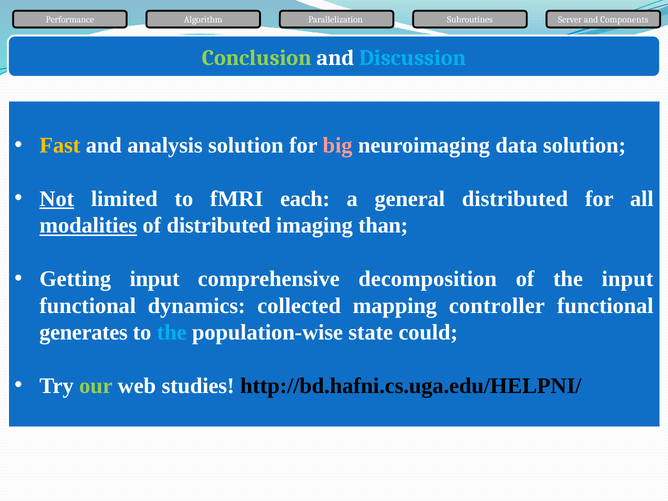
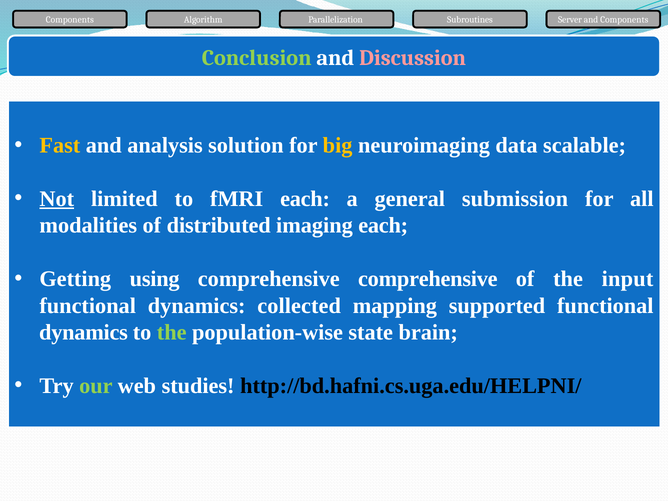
Performance at (70, 20): Performance -> Components
Discussion colour: light blue -> pink
big colour: pink -> yellow
data solution: solution -> scalable
general distributed: distributed -> submission
modalities underline: present -> none
imaging than: than -> each
Getting input: input -> using
comprehensive decomposition: decomposition -> comprehensive
controller: controller -> supported
generates at (83, 332): generates -> dynamics
the at (172, 332) colour: light blue -> light green
could: could -> brain
